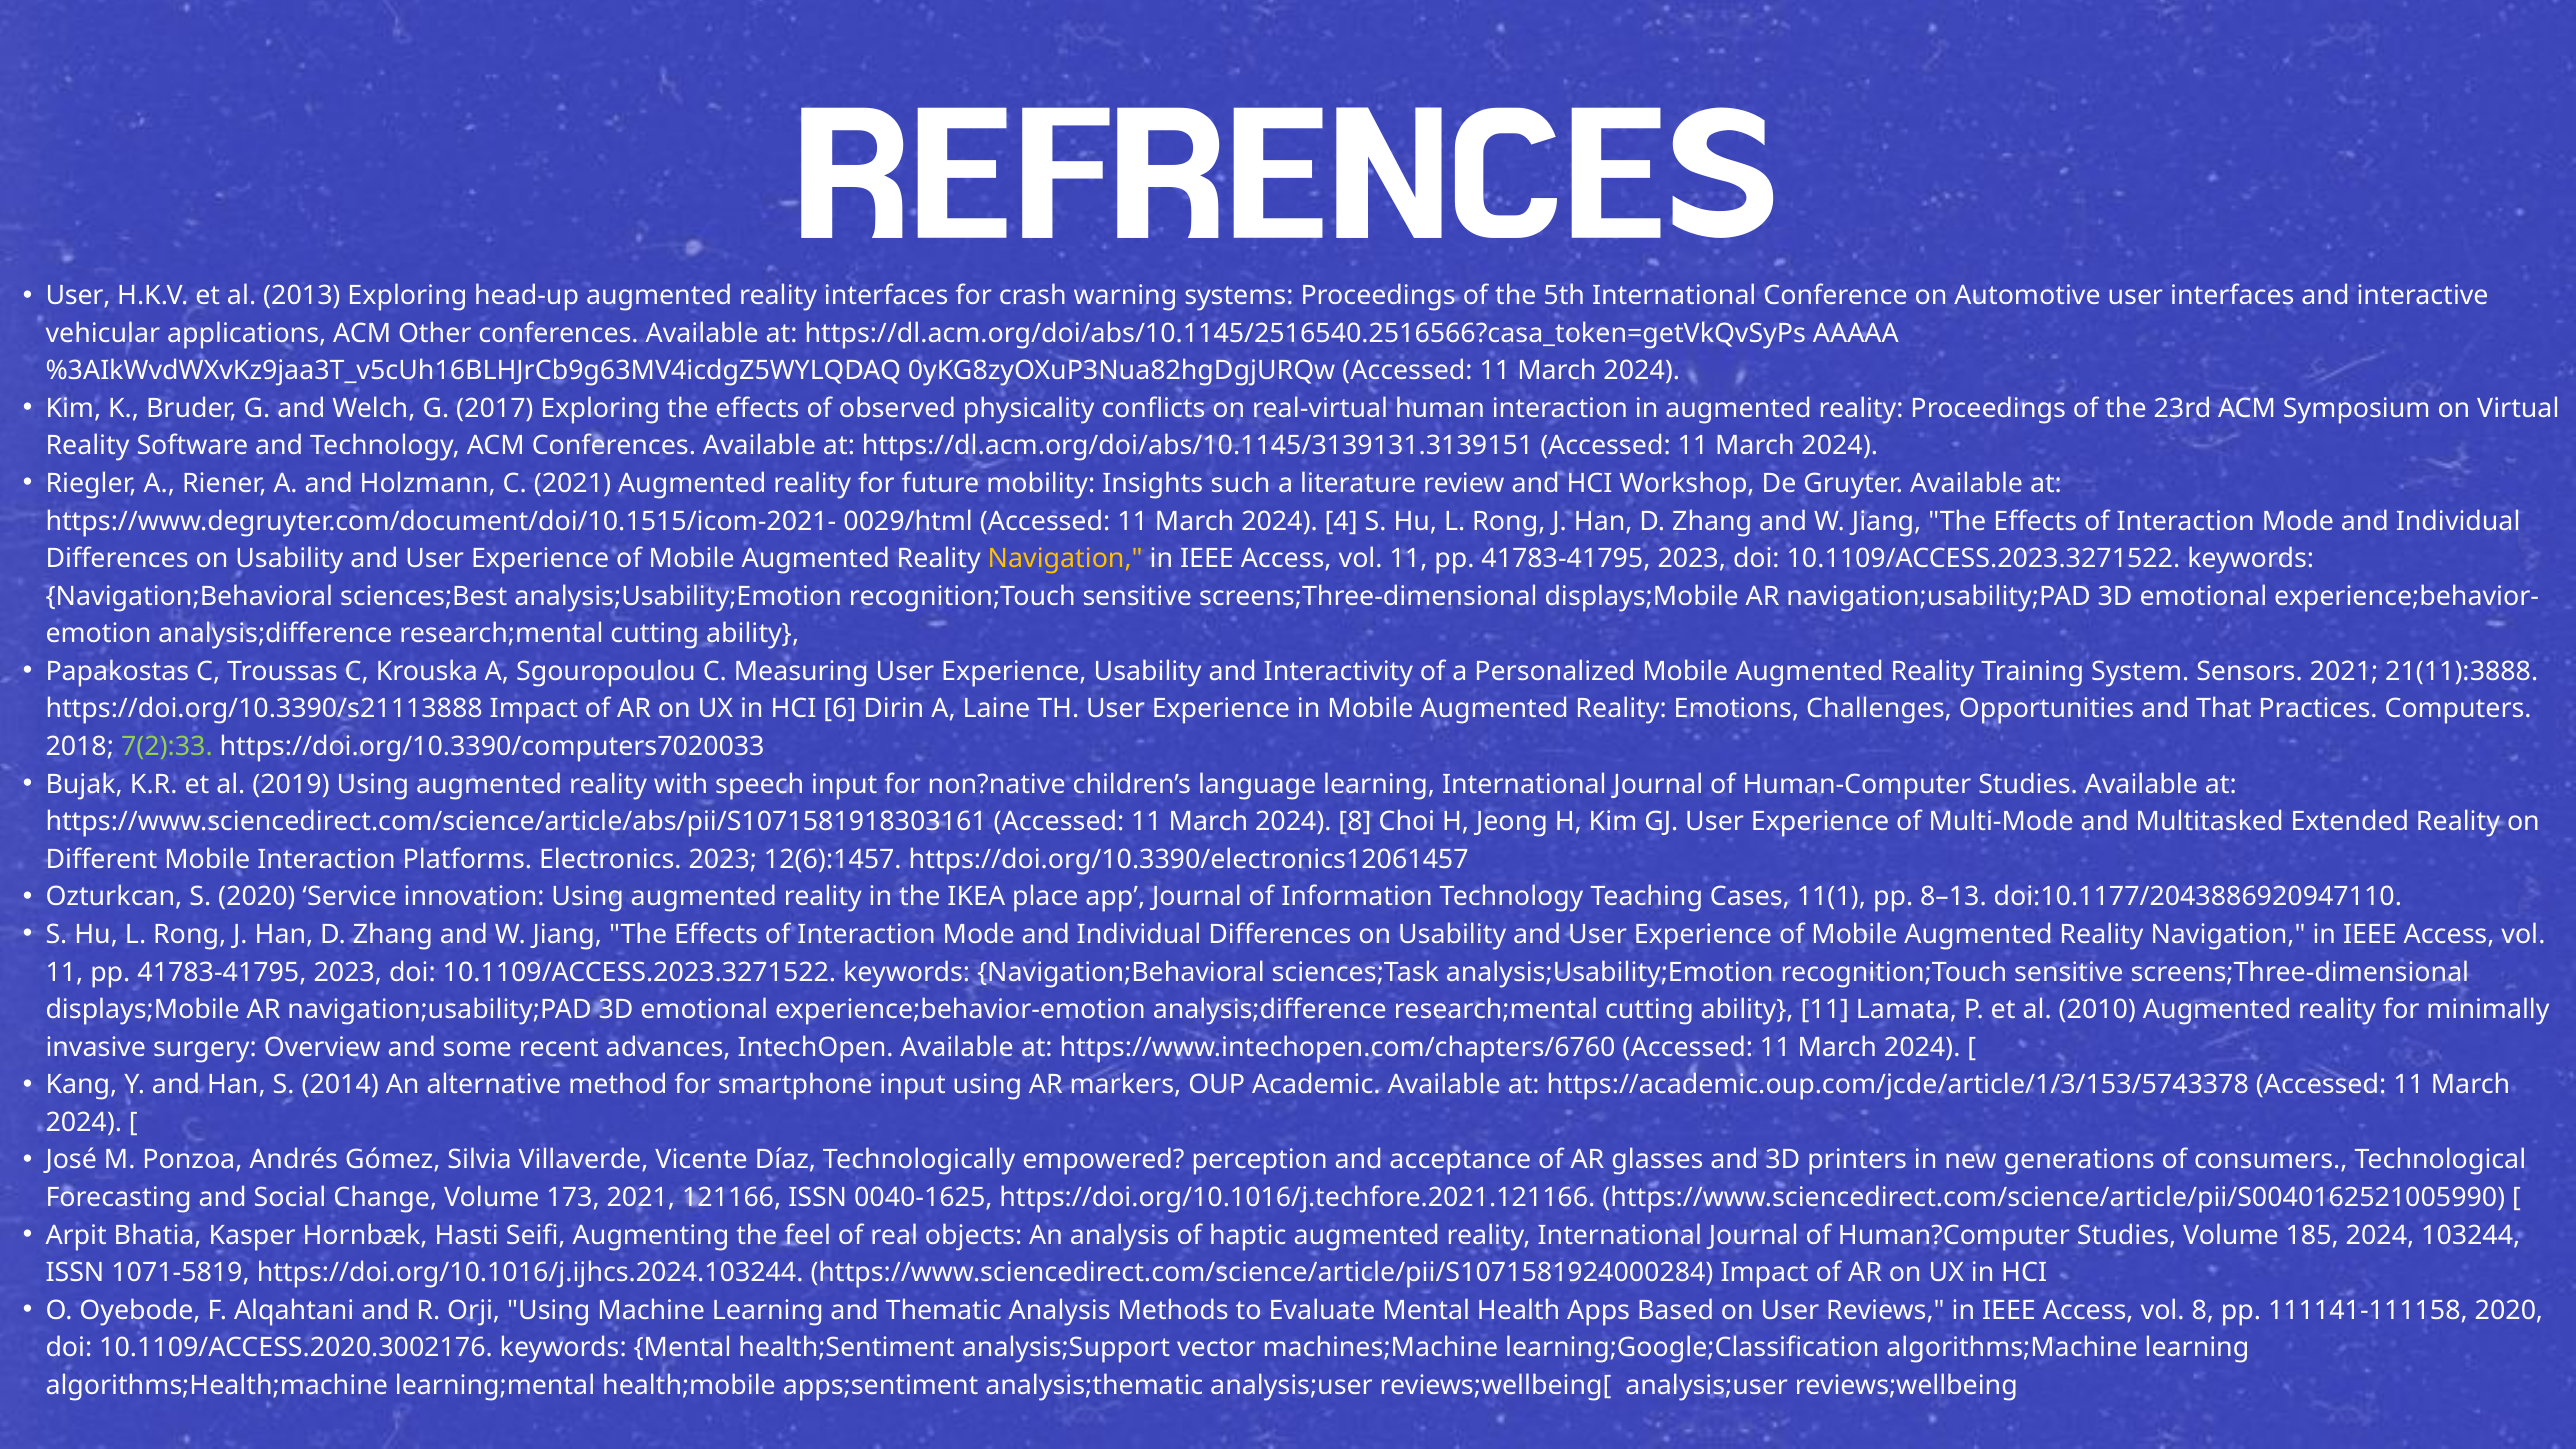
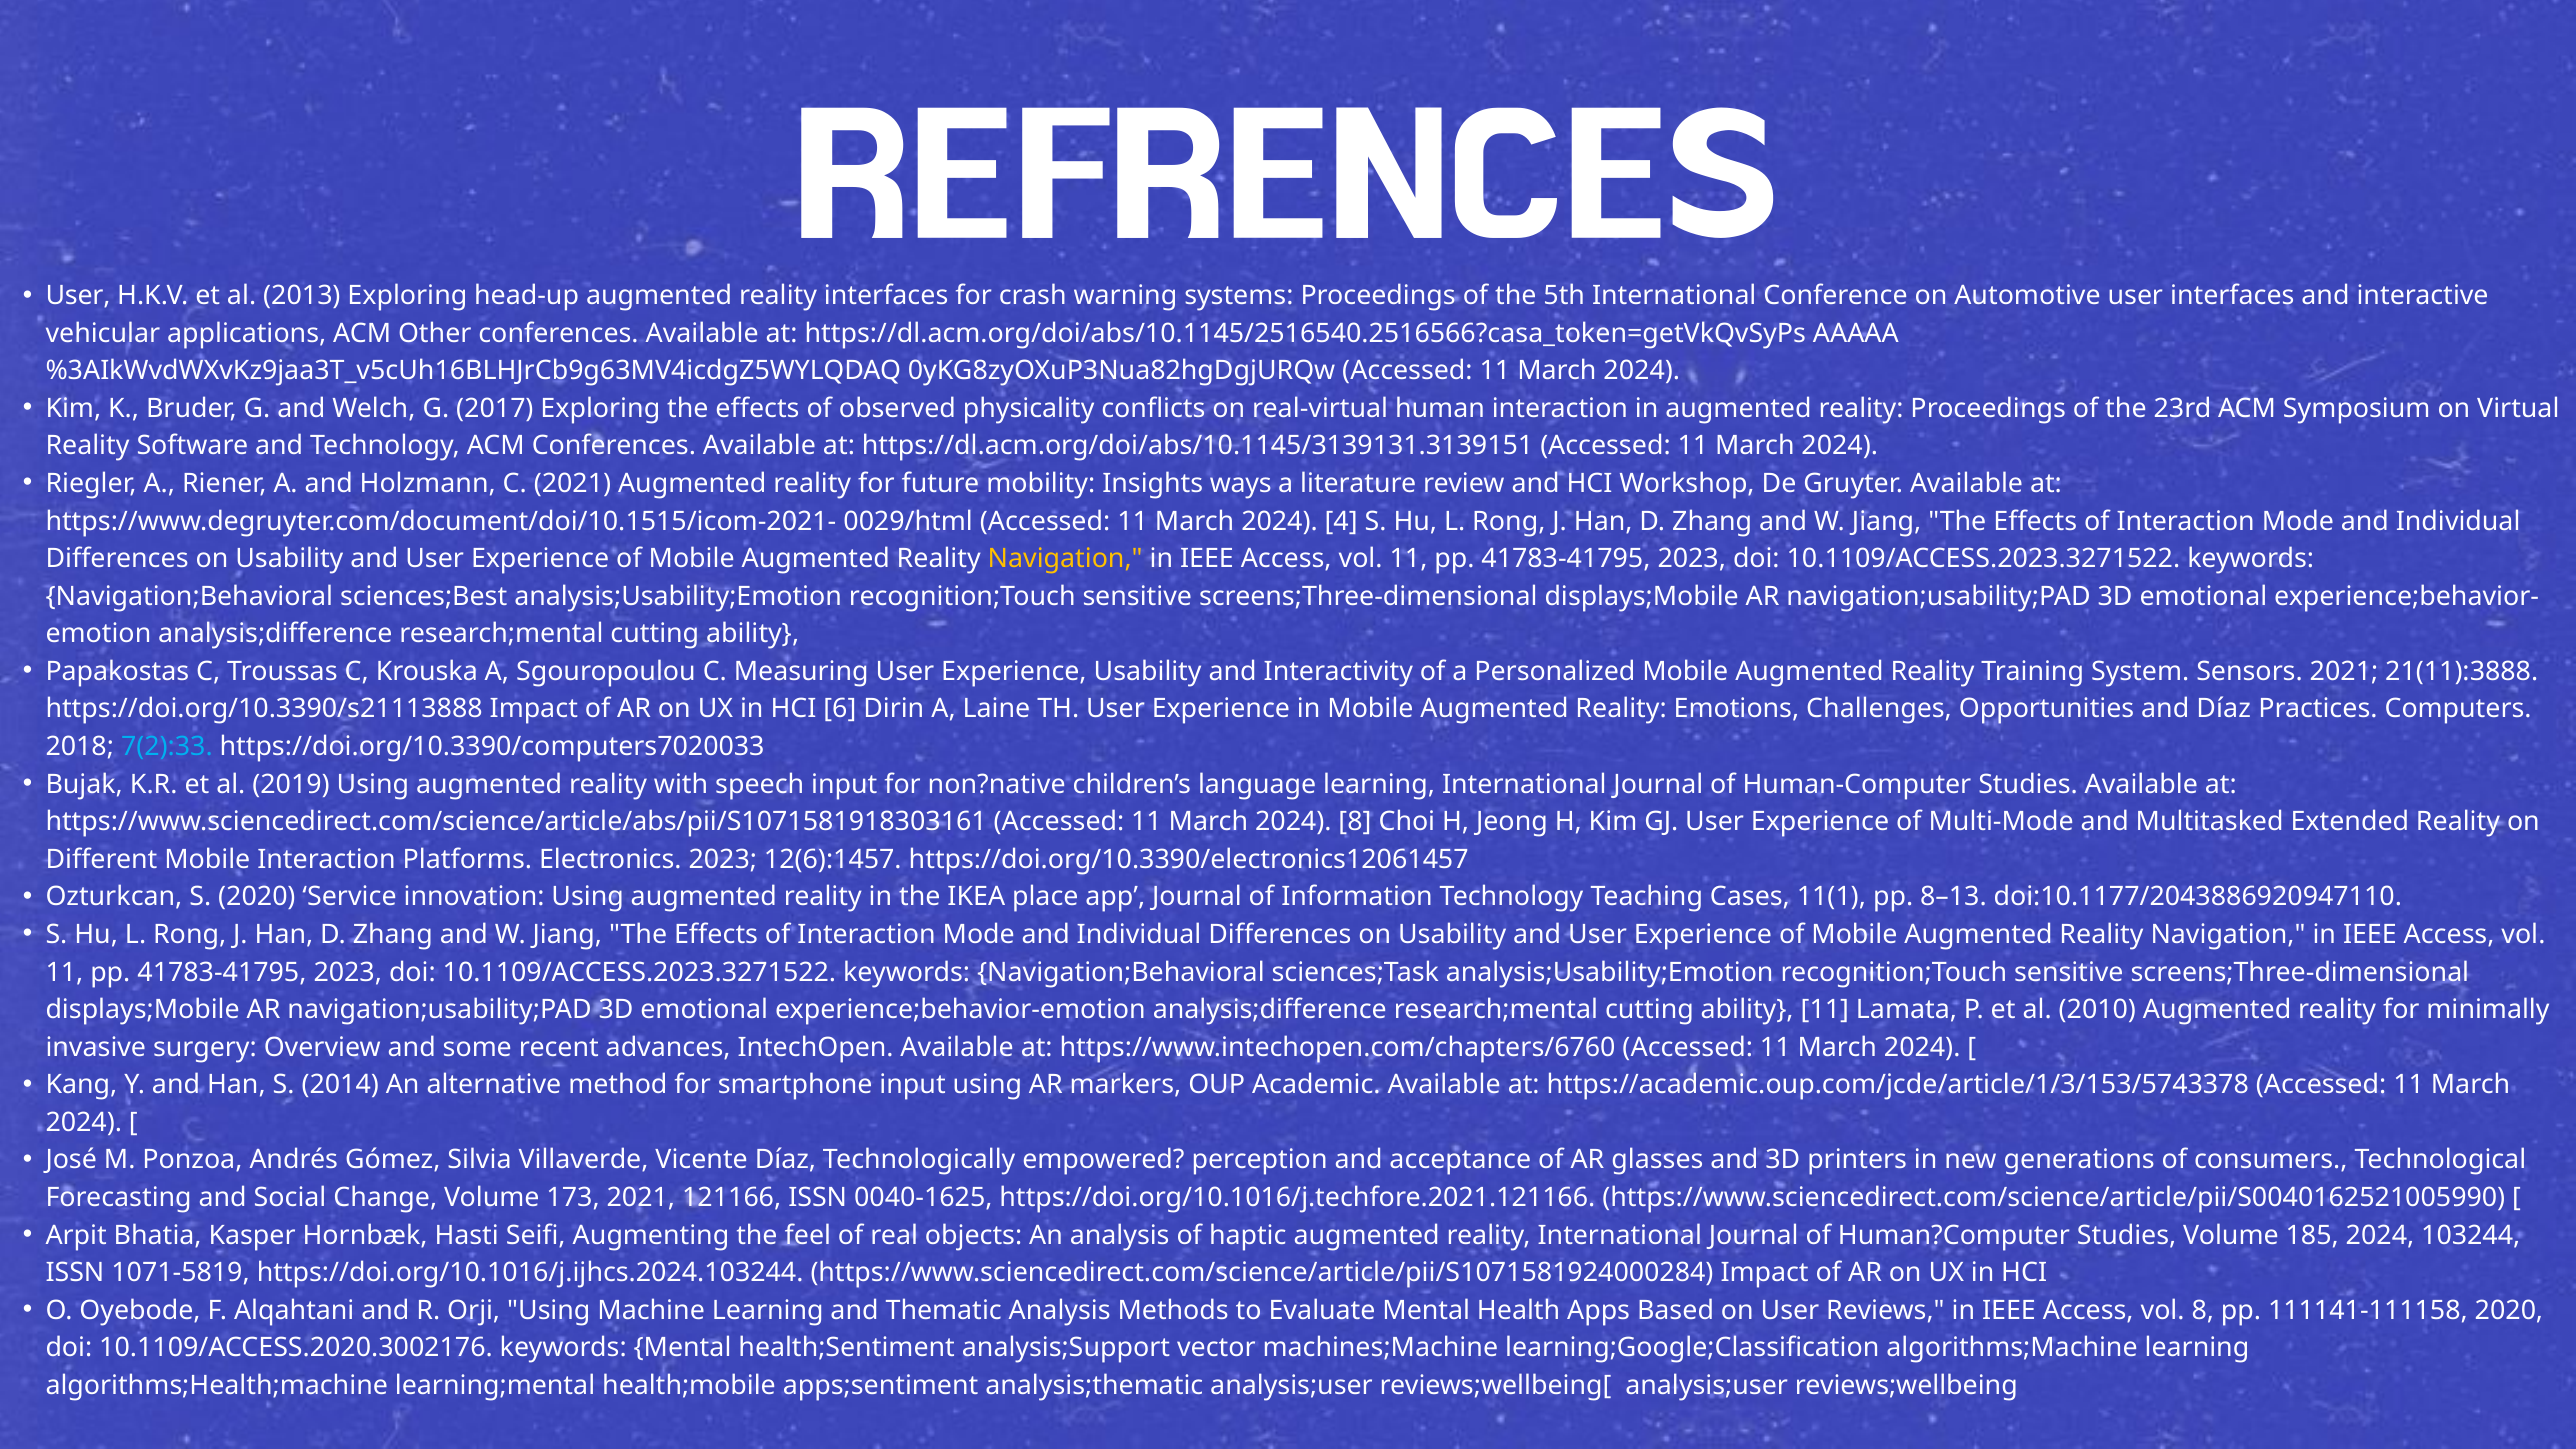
such: such -> ways
and That: That -> Díaz
7(2):33 colour: light green -> light blue
